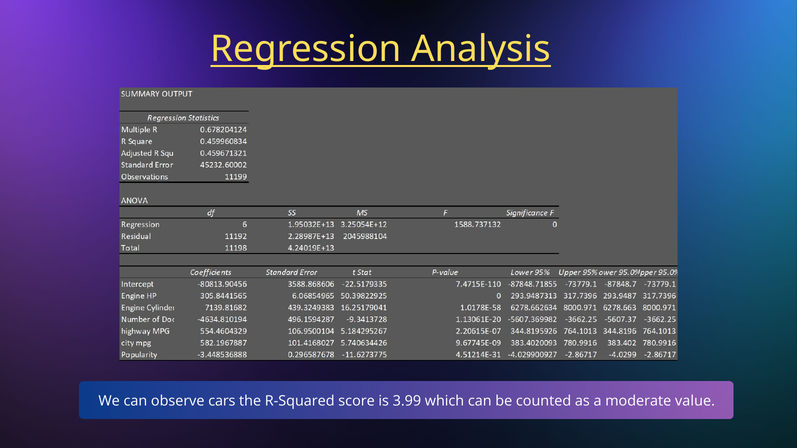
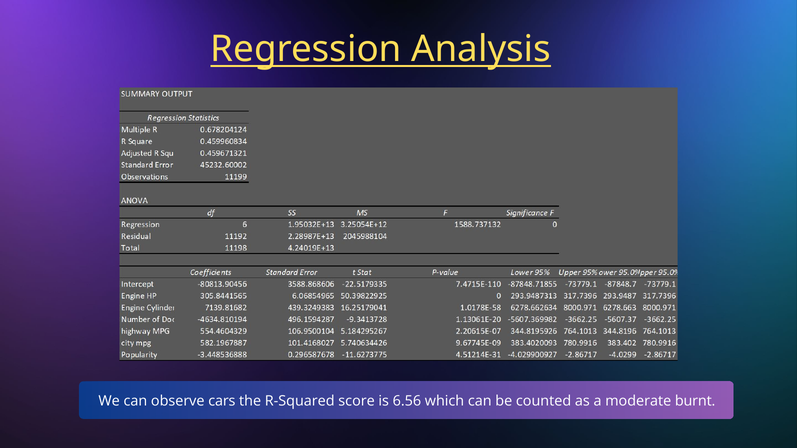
3.99: 3.99 -> 6.56
value: value -> burnt
